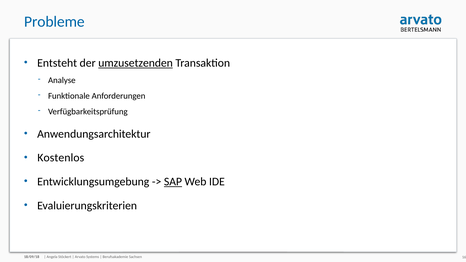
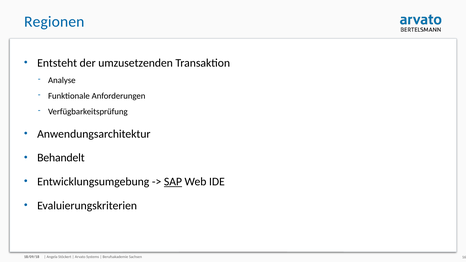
Probleme: Probleme -> Regionen
umzusetzenden underline: present -> none
Kostenlos: Kostenlos -> Behandelt
